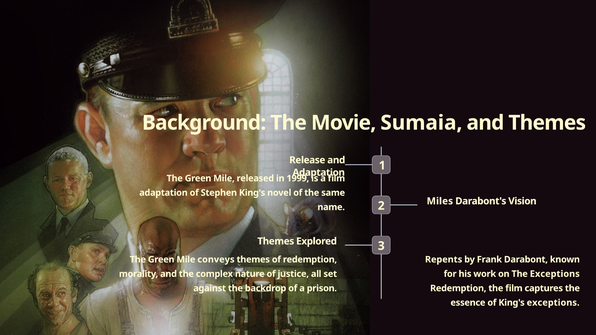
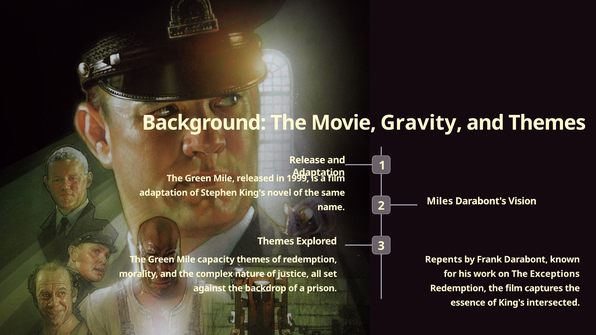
Sumaia: Sumaia -> Gravity
conveys: conveys -> capacity
King's exceptions: exceptions -> intersected
